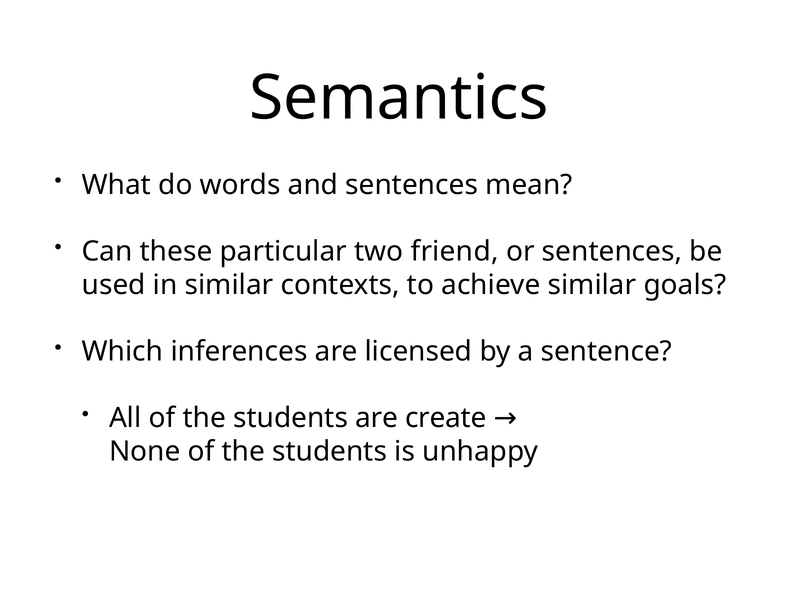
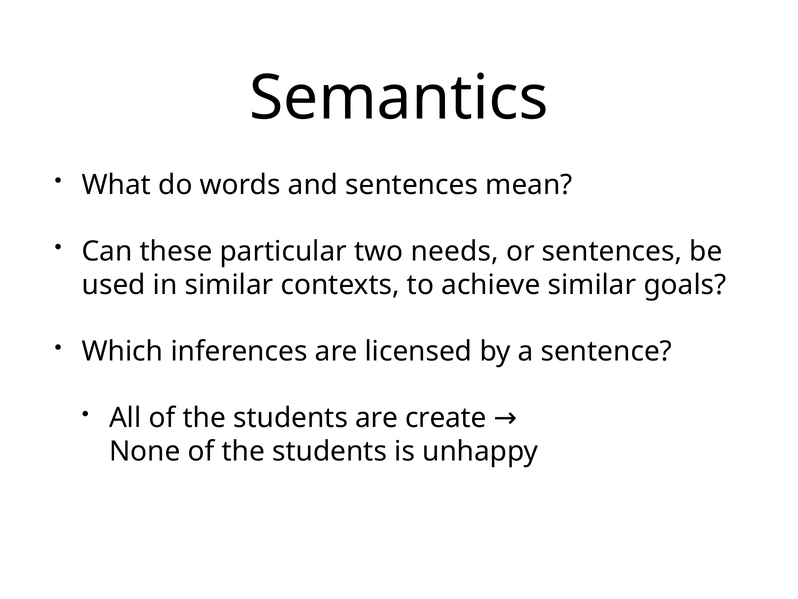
friend: friend -> needs
